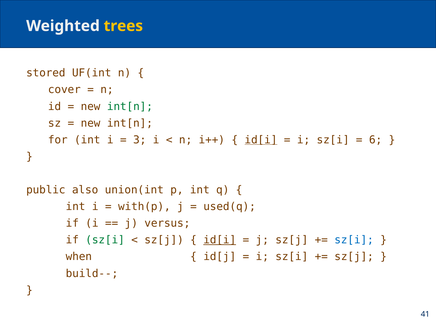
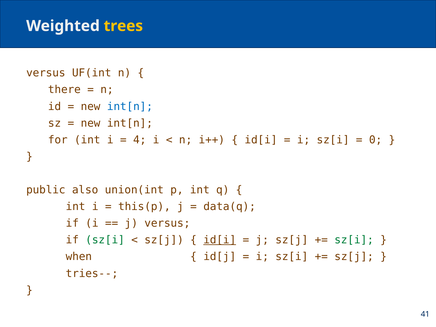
stored at (46, 73): stored -> versus
cover: cover -> there
int[n at (130, 106) colour: green -> blue
3: 3 -> 4
id[i at (261, 140) underline: present -> none
6: 6 -> 0
with(p: with(p -> this(p
used(q: used(q -> data(q
sz[i at (354, 240) colour: blue -> green
build--: build-- -> tries--
